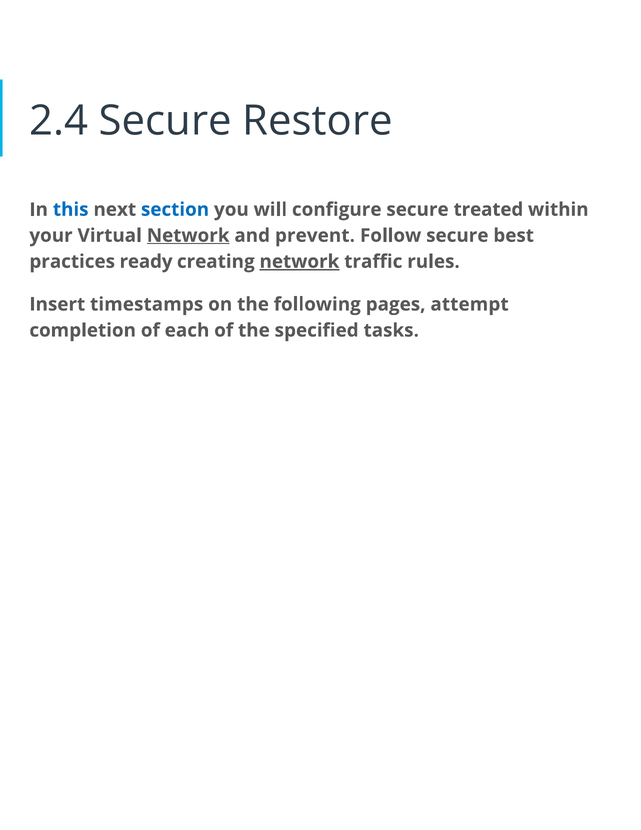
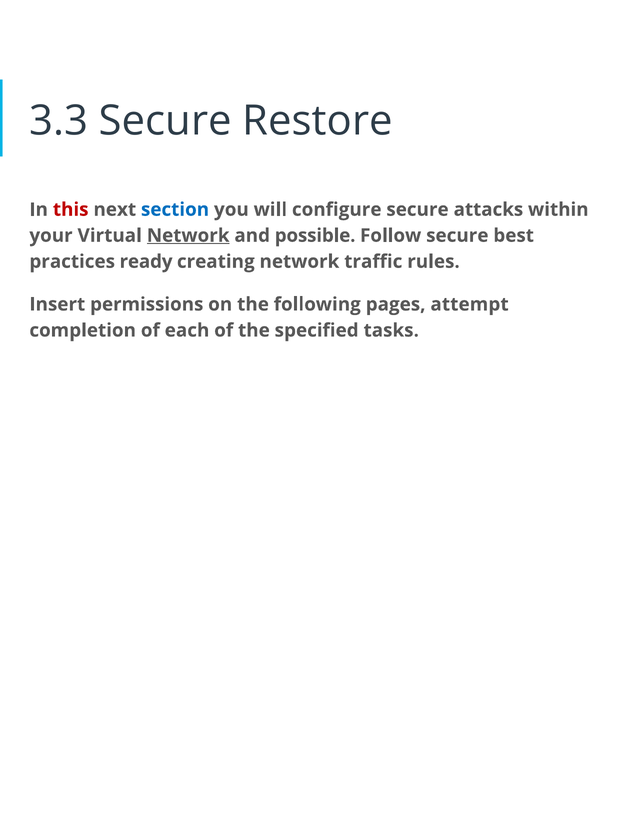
2.4: 2.4 -> 3.3
this colour: blue -> red
treated: treated -> attacks
prevent: prevent -> possible
network at (299, 261) underline: present -> none
timestamps: timestamps -> permissions
